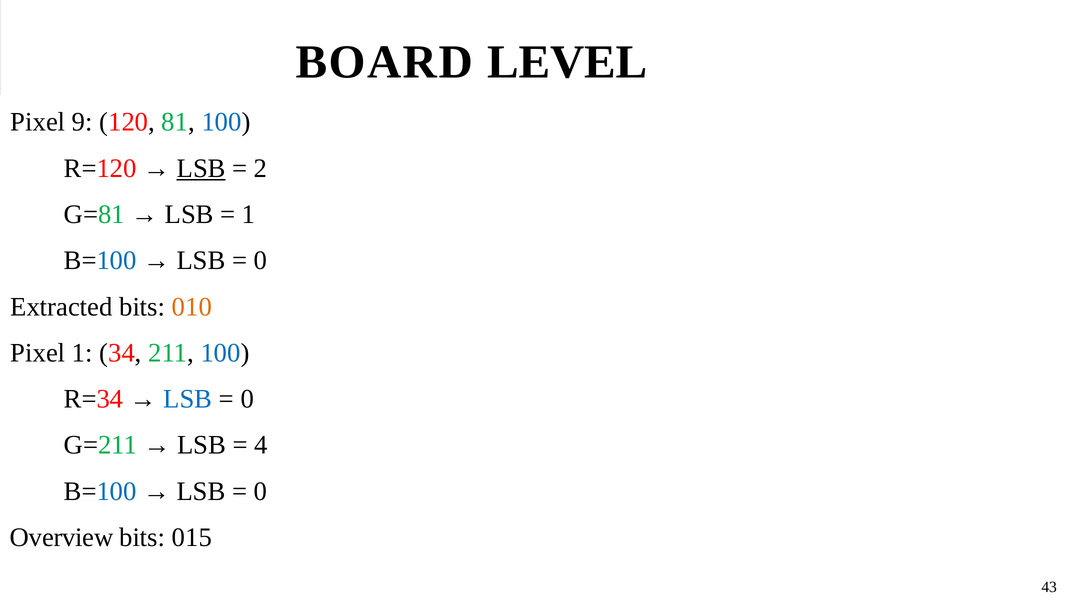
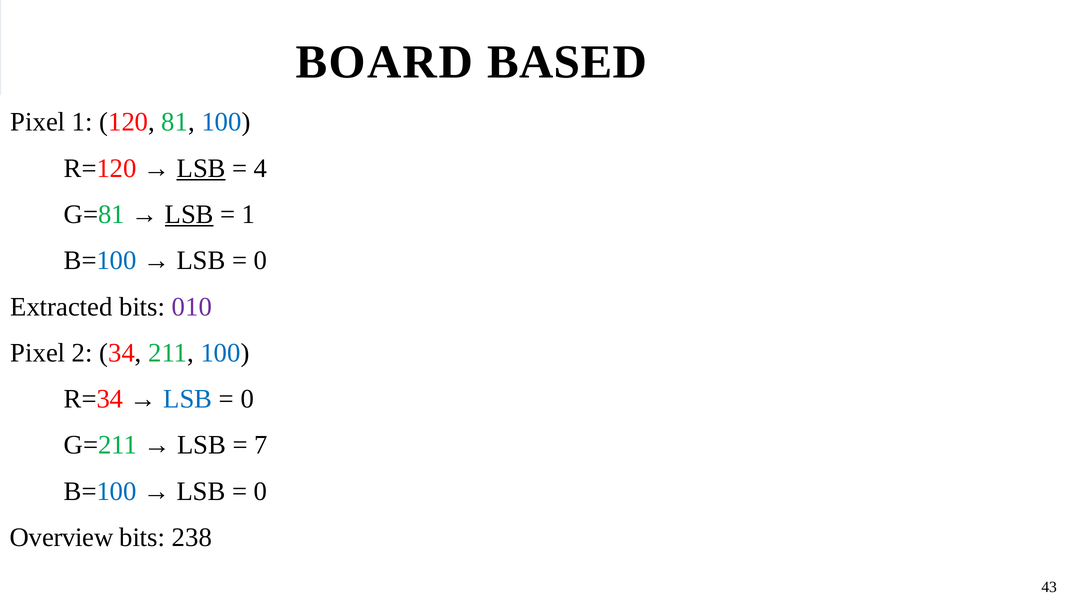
LEVEL: LEVEL -> BASED
Pixel 9: 9 -> 1
2: 2 -> 4
LSB at (189, 214) underline: none -> present
010 colour: orange -> purple
Pixel 1: 1 -> 2
4: 4 -> 7
015: 015 -> 238
